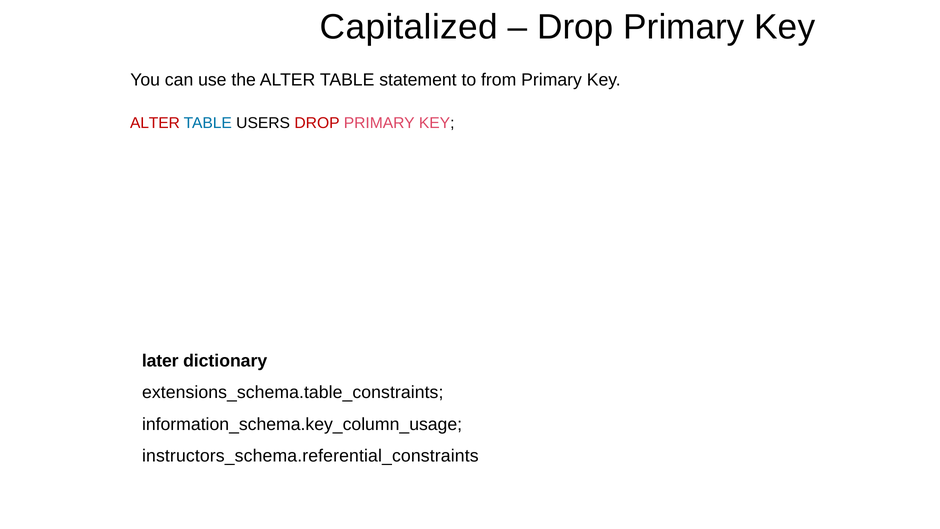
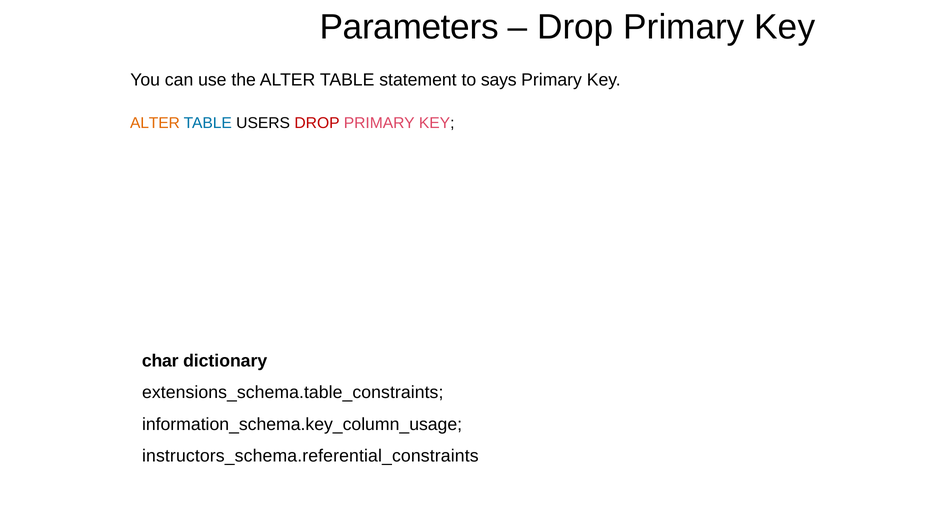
Capitalized: Capitalized -> Parameters
from: from -> says
ALTER at (155, 123) colour: red -> orange
later: later -> char
